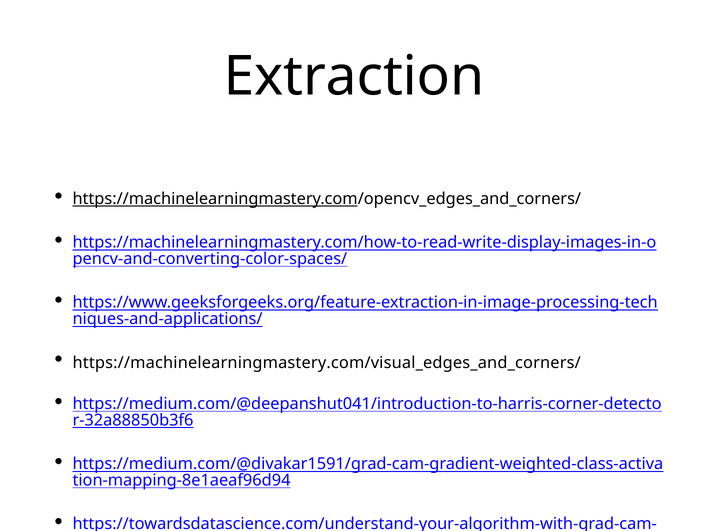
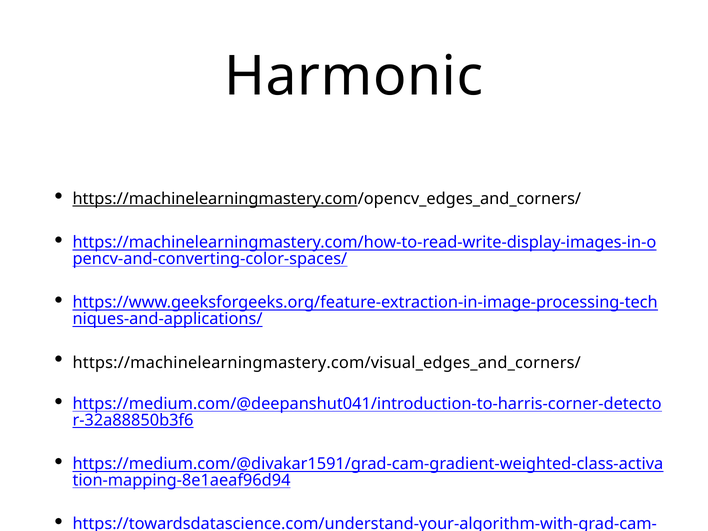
Extraction: Extraction -> Harmonic
